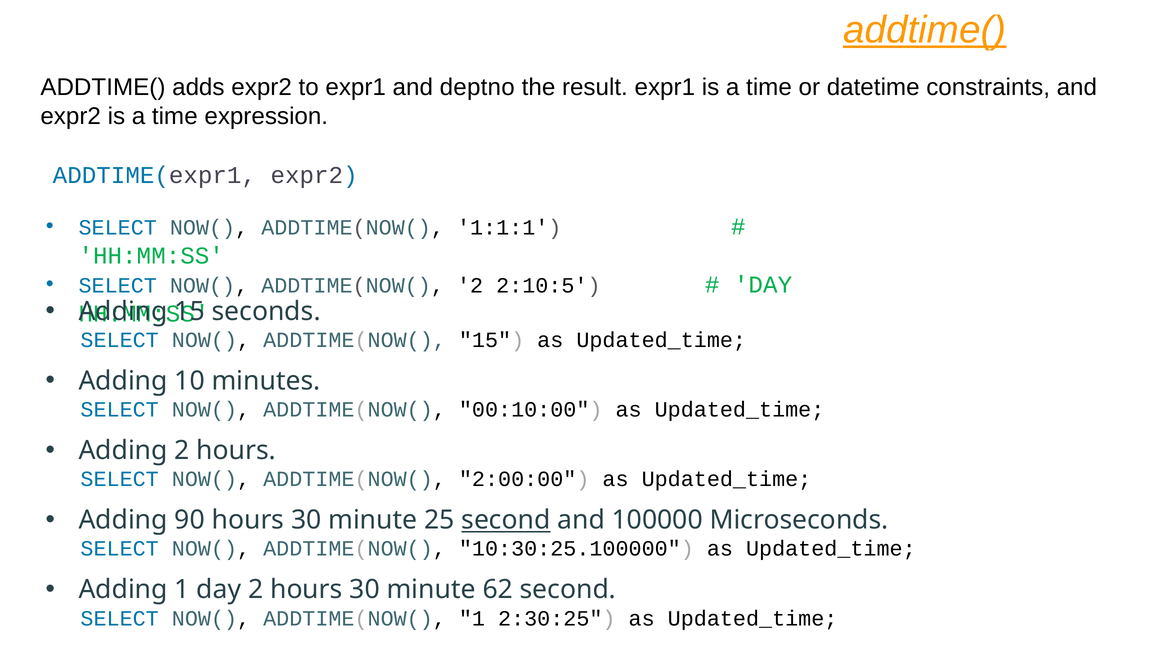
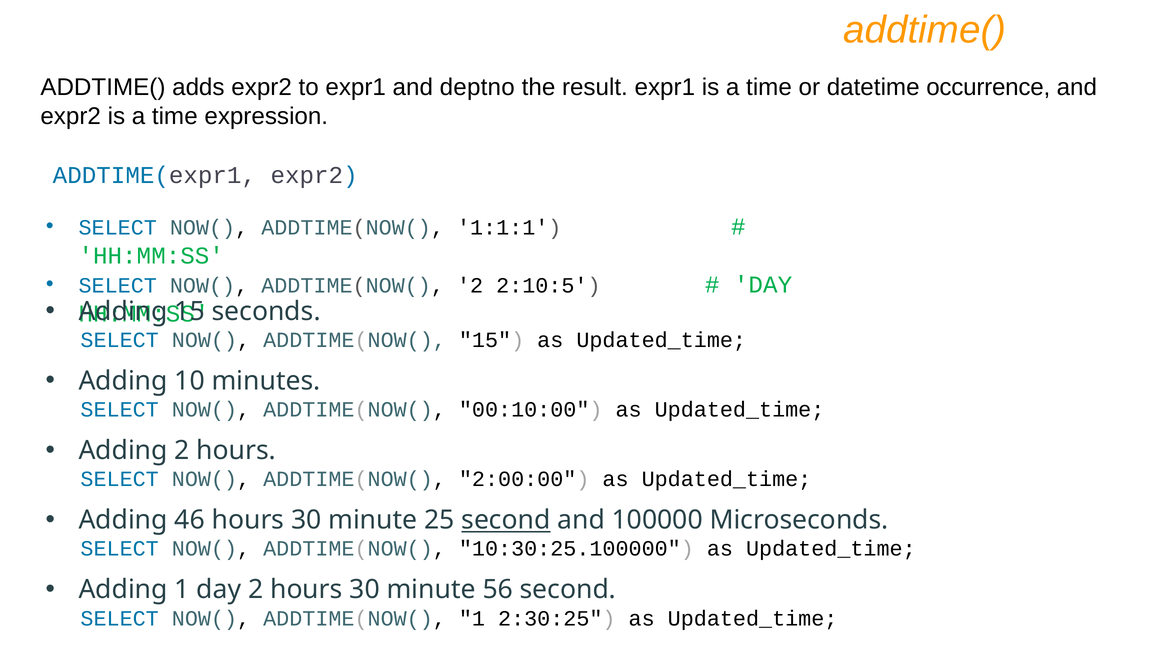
addtime( at (925, 30) underline: present -> none
constraints: constraints -> occurrence
90: 90 -> 46
62: 62 -> 56
